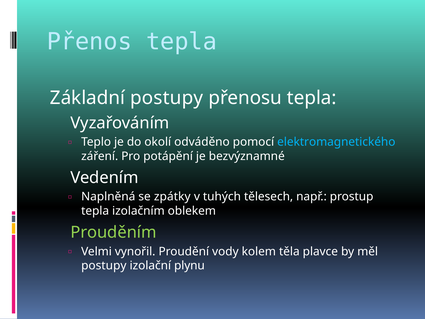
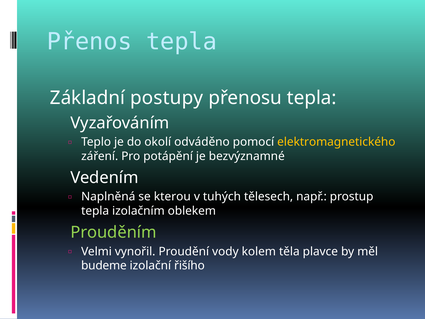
elektromagnetického colour: light blue -> yellow
zpátky: zpátky -> kterou
postupy at (104, 265): postupy -> budeme
plynu: plynu -> řišího
